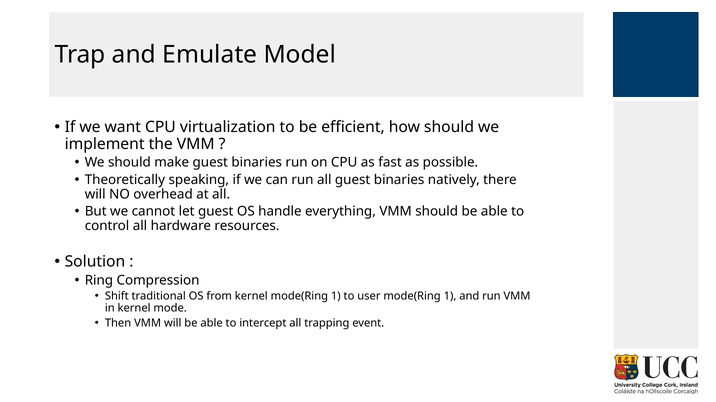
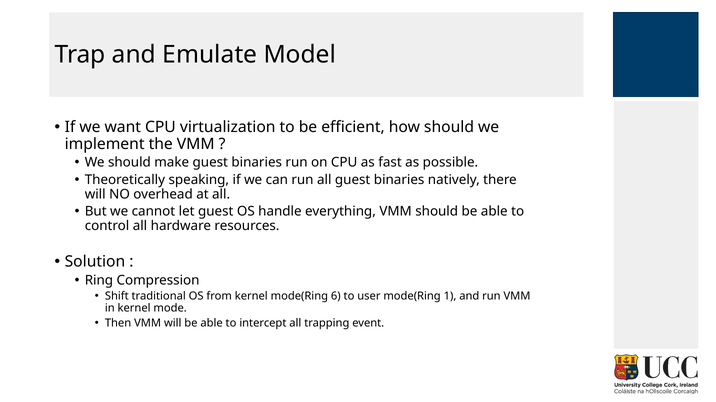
kernel mode(Ring 1: 1 -> 6
